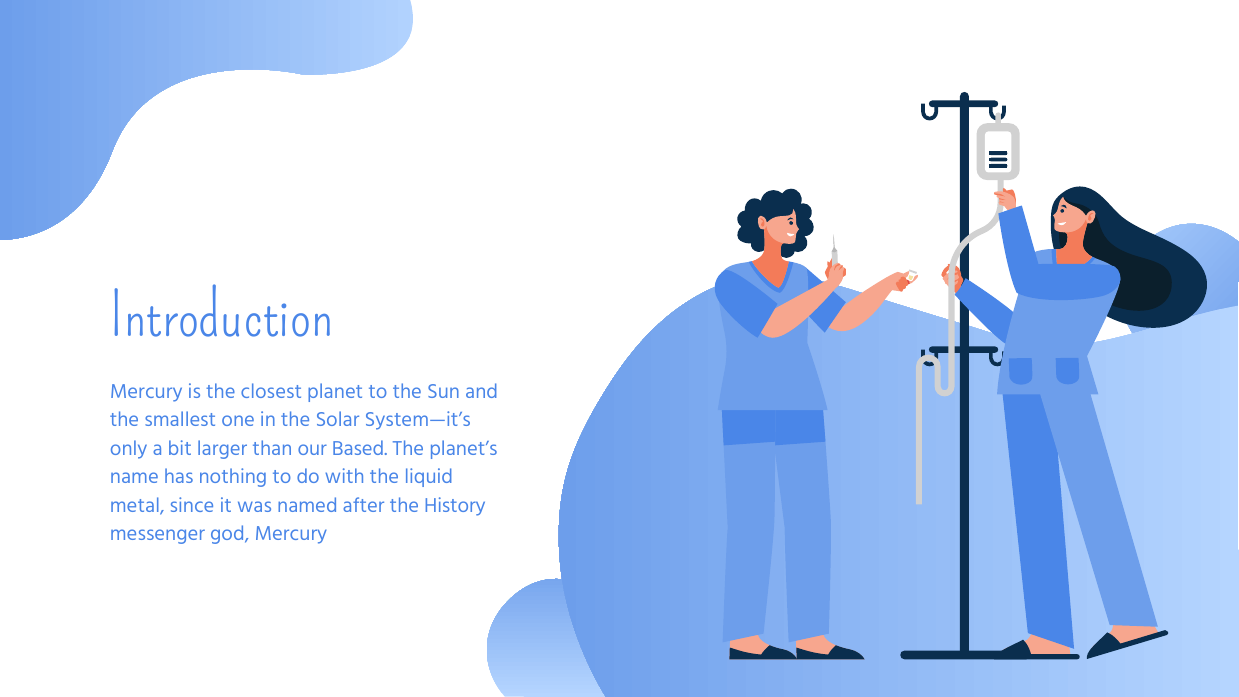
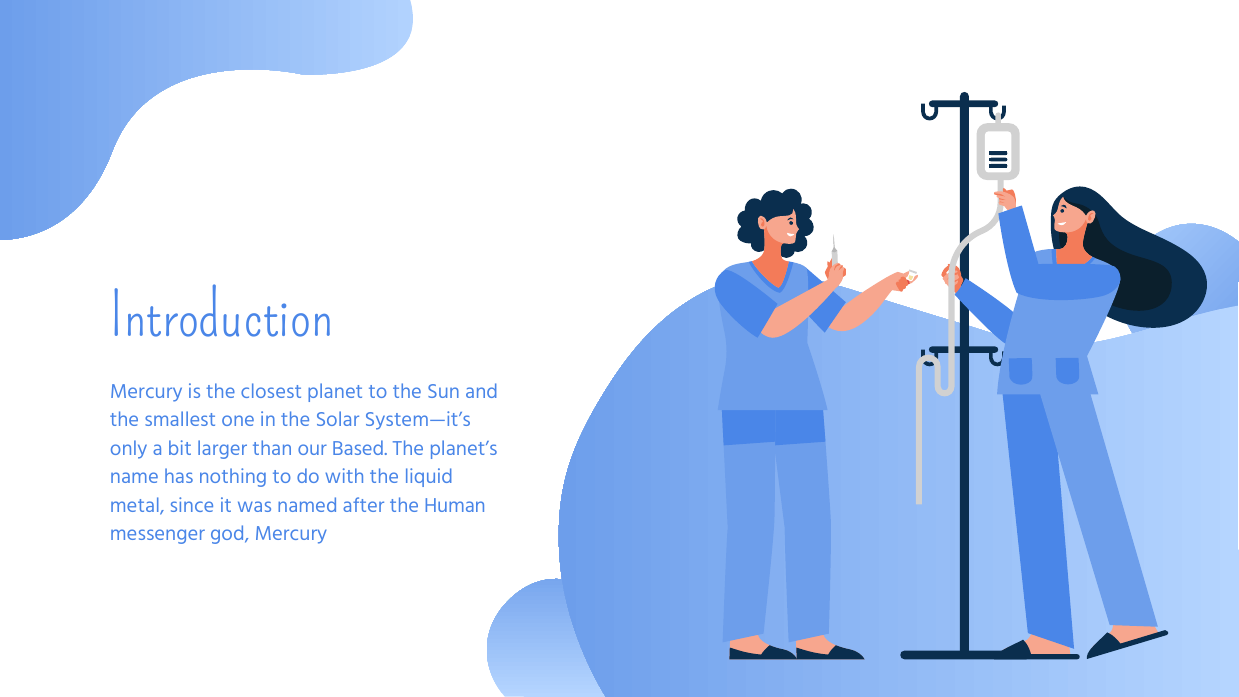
History: History -> Human
